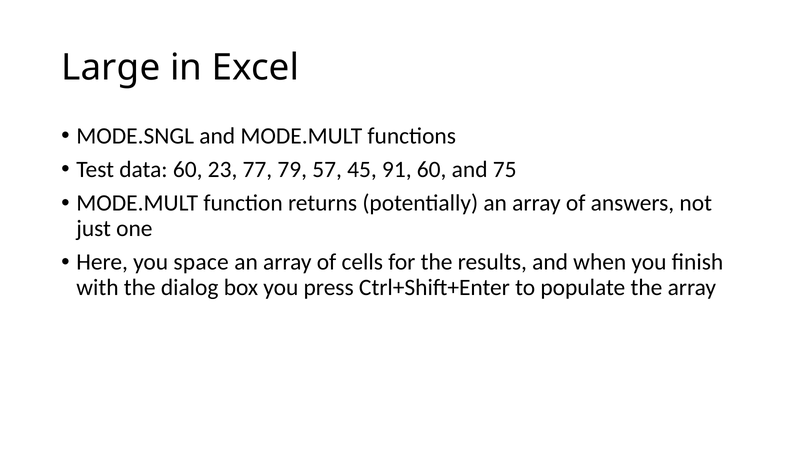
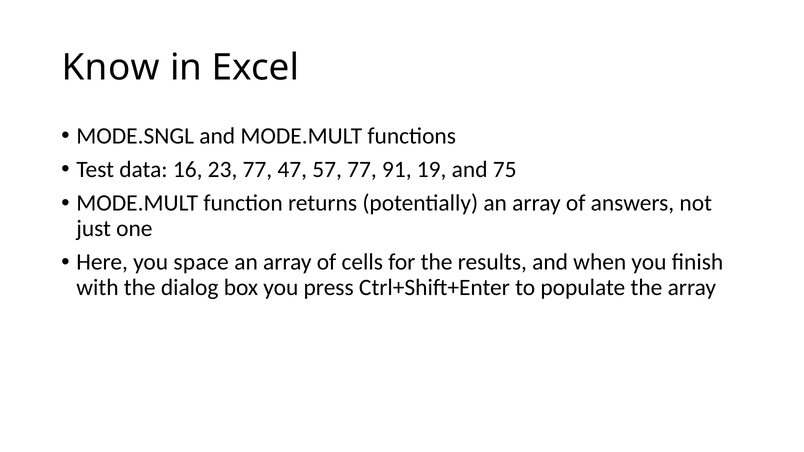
Large: Large -> Know
data 60: 60 -> 16
79: 79 -> 47
57 45: 45 -> 77
91 60: 60 -> 19
